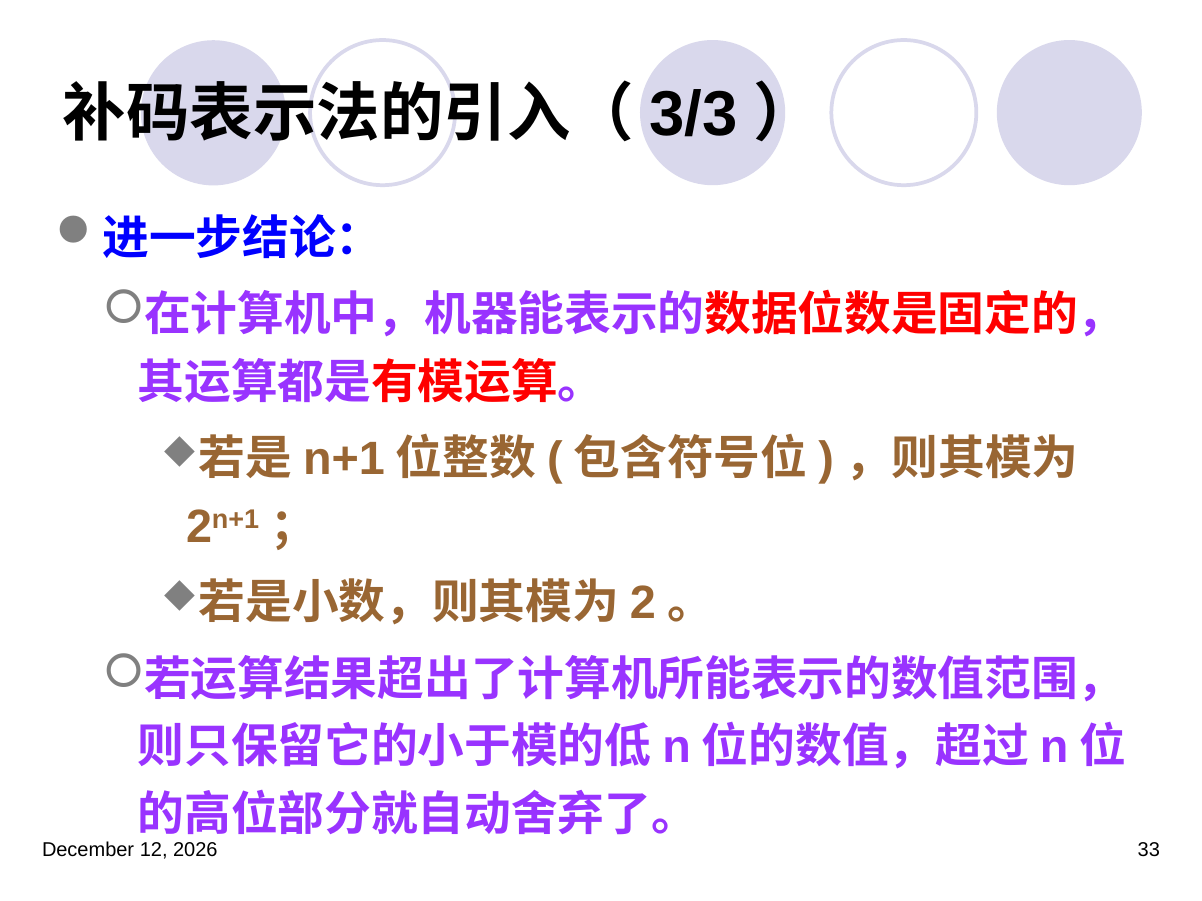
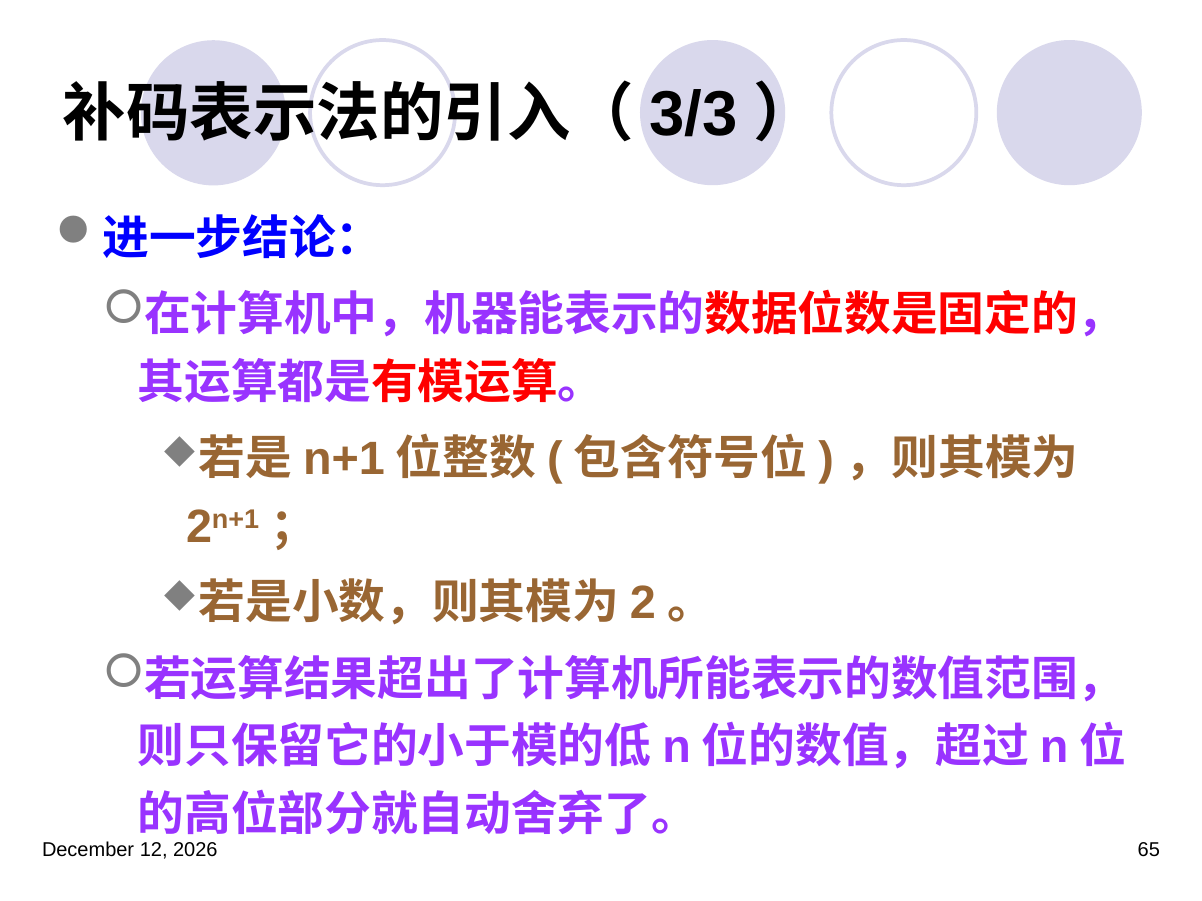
33: 33 -> 65
